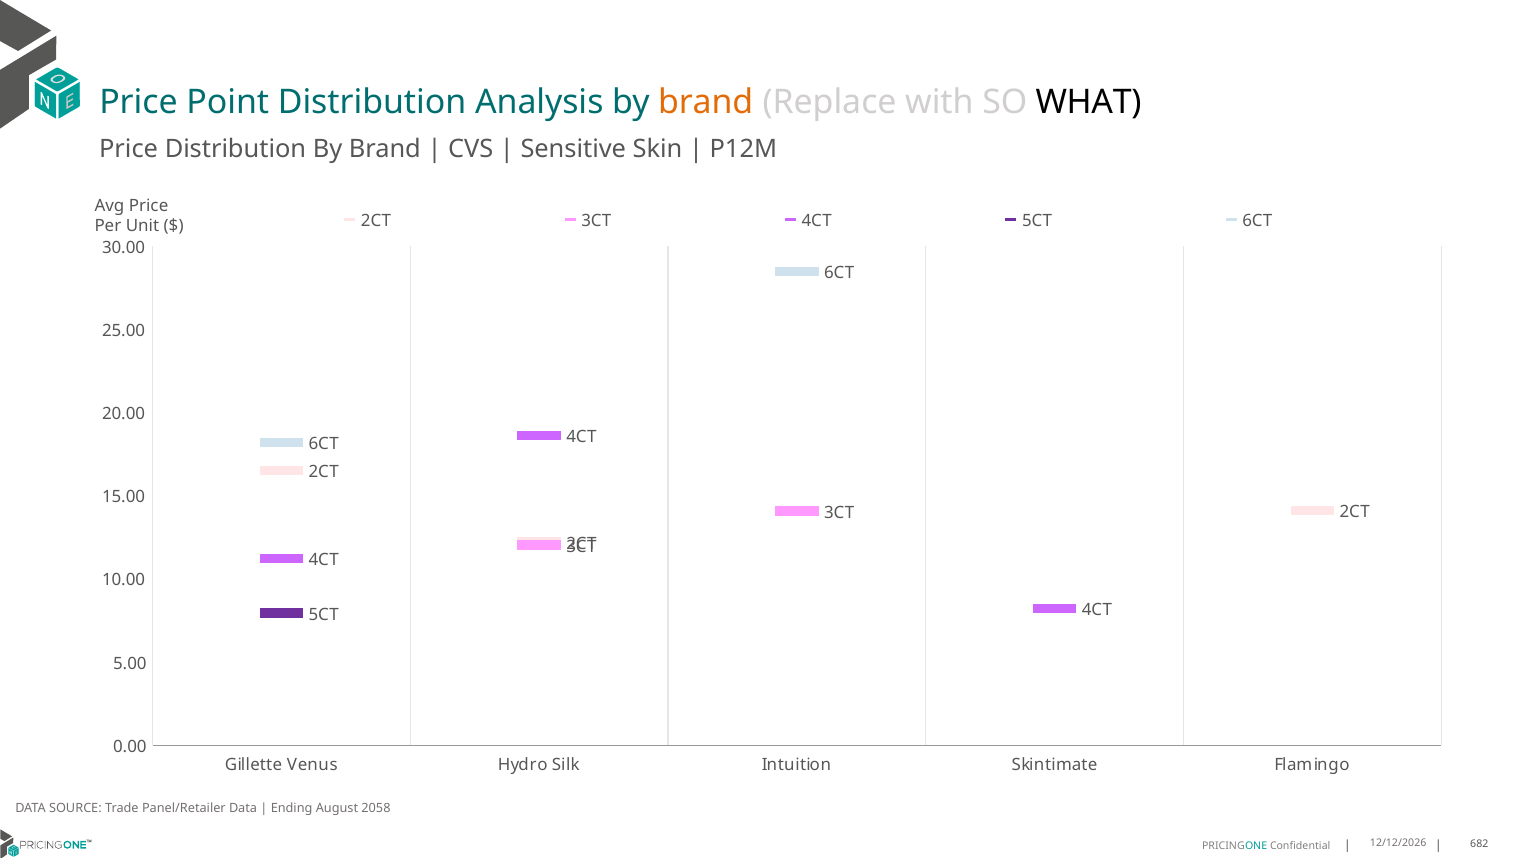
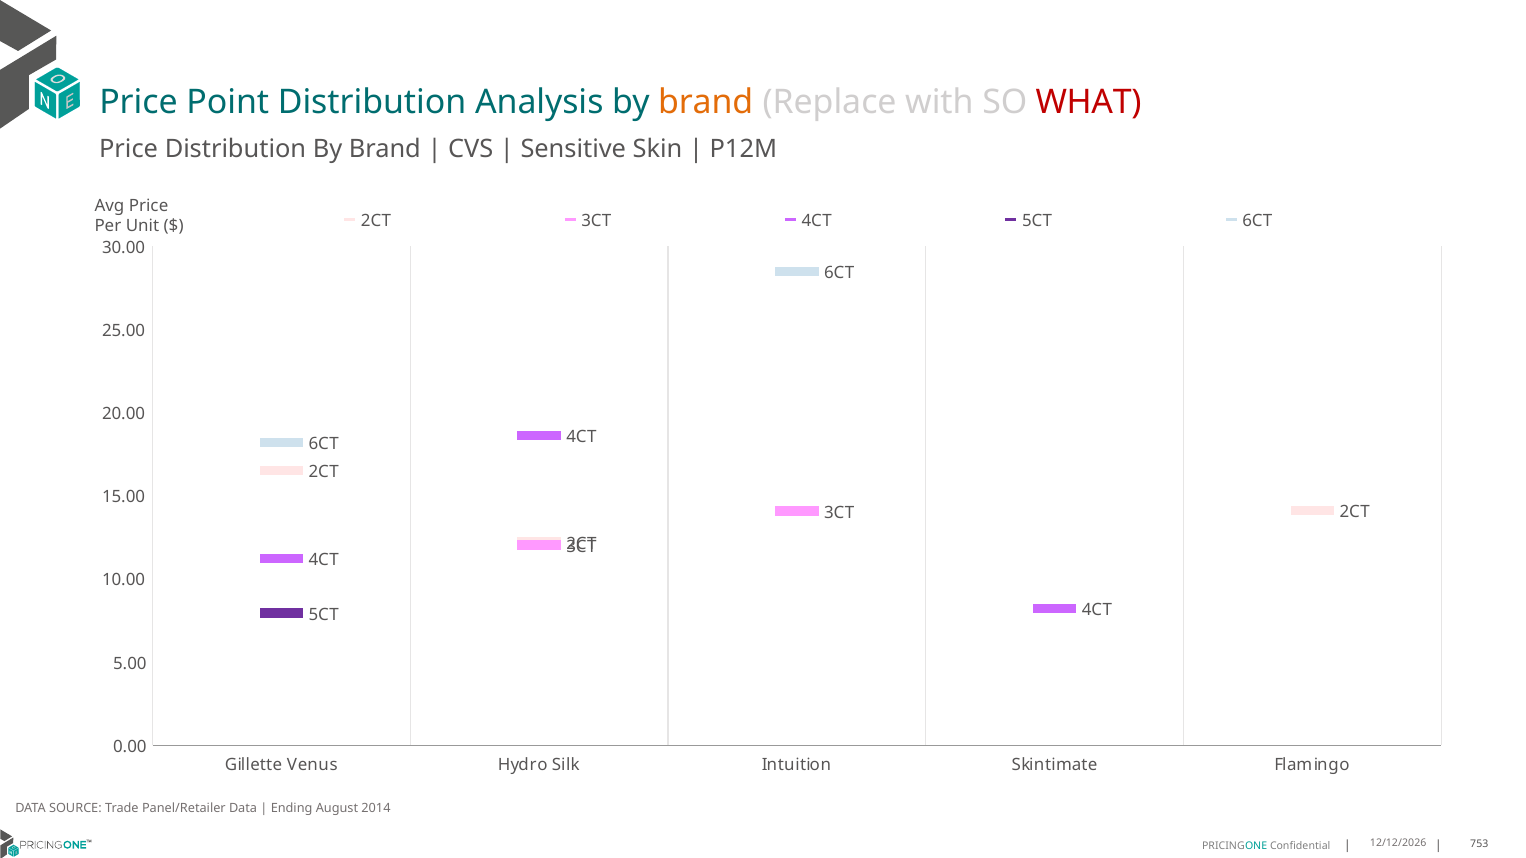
WHAT colour: black -> red
2058: 2058 -> 2014
682: 682 -> 753
